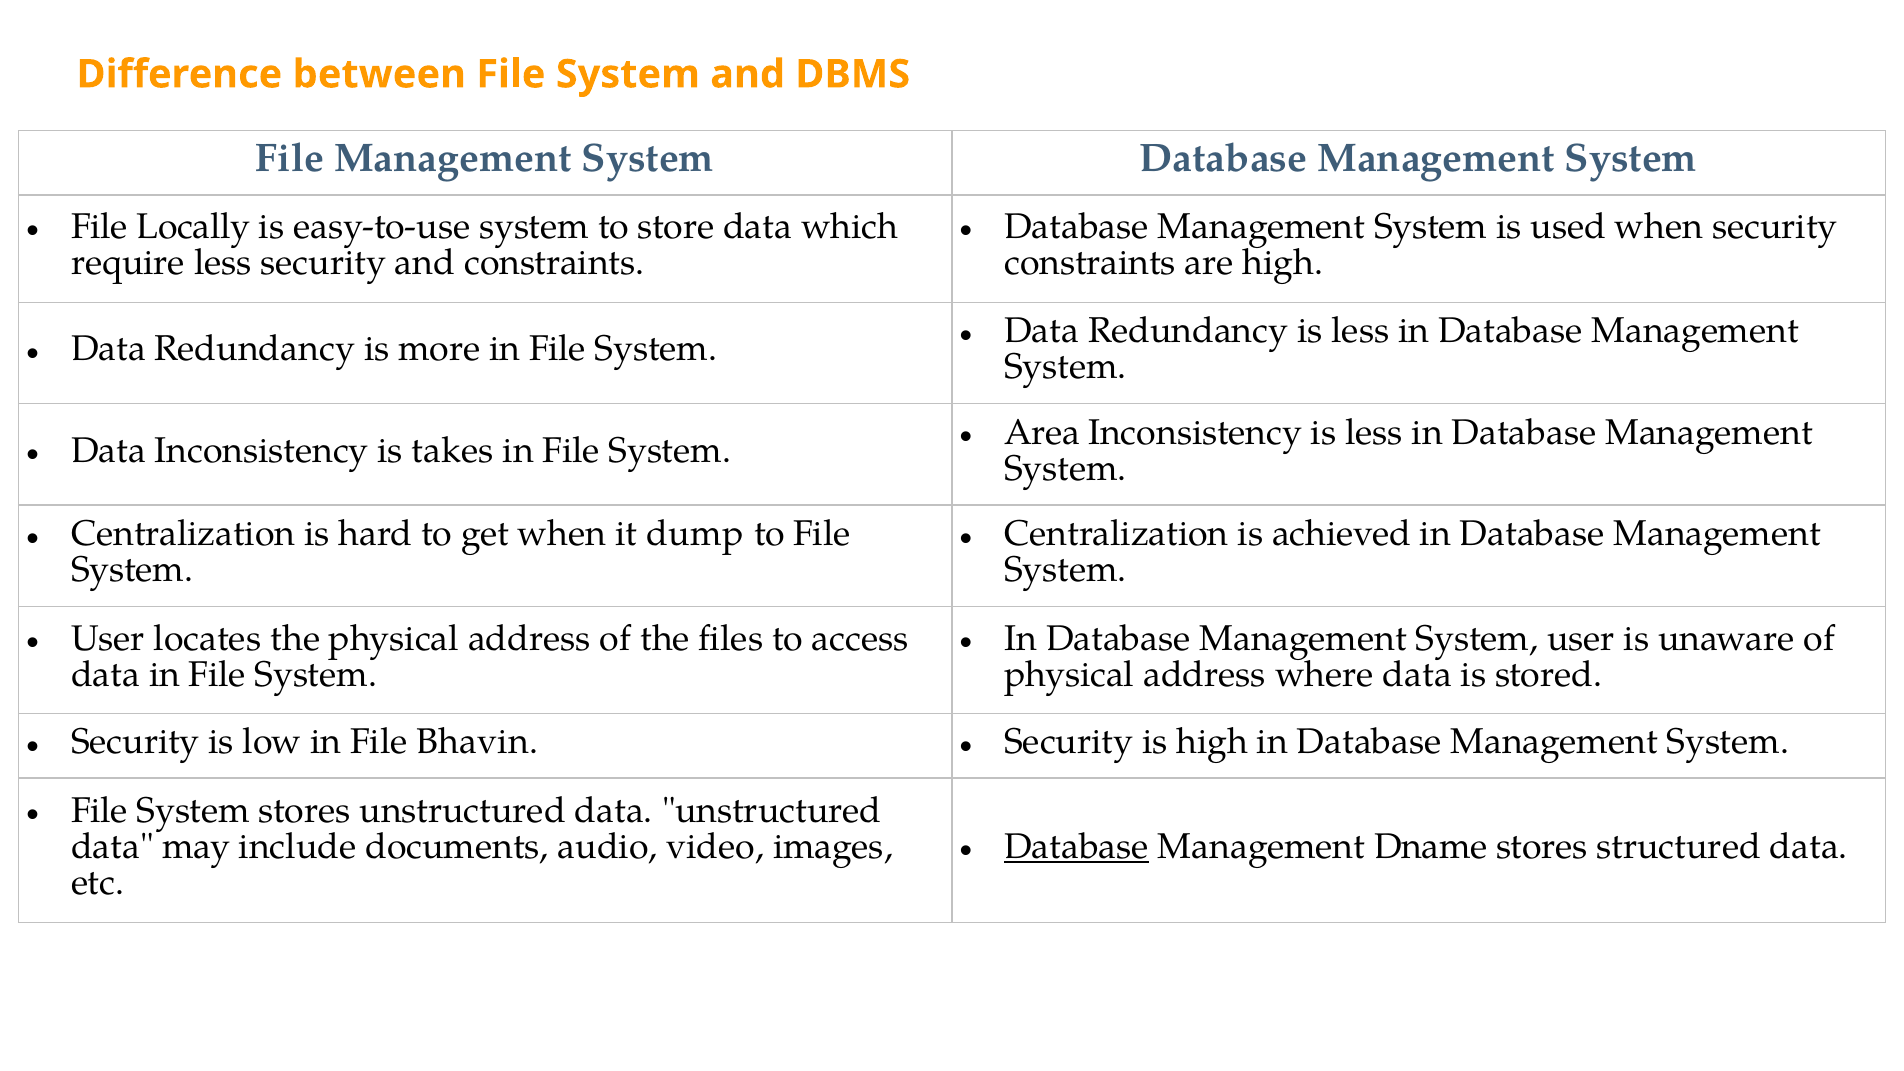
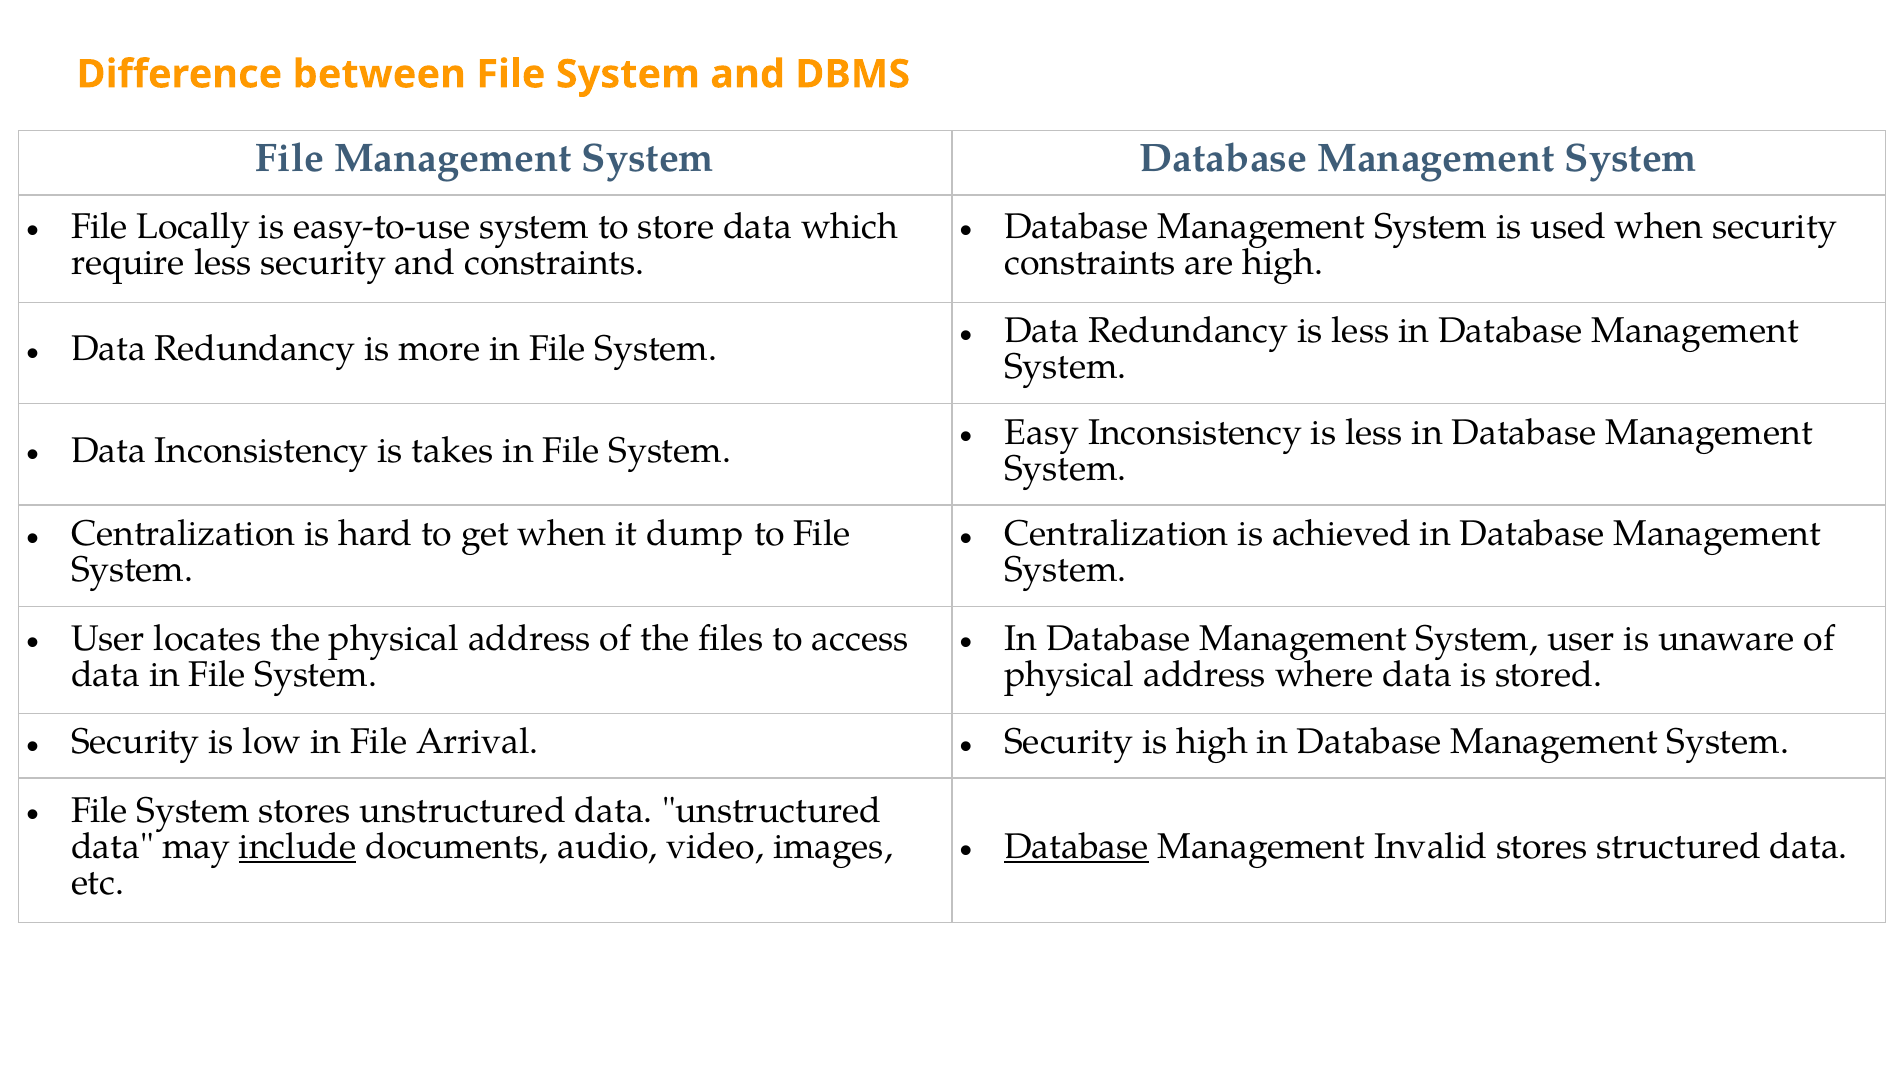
Area: Area -> Easy
Bhavin: Bhavin -> Arrival
Dname: Dname -> Invalid
include underline: none -> present
